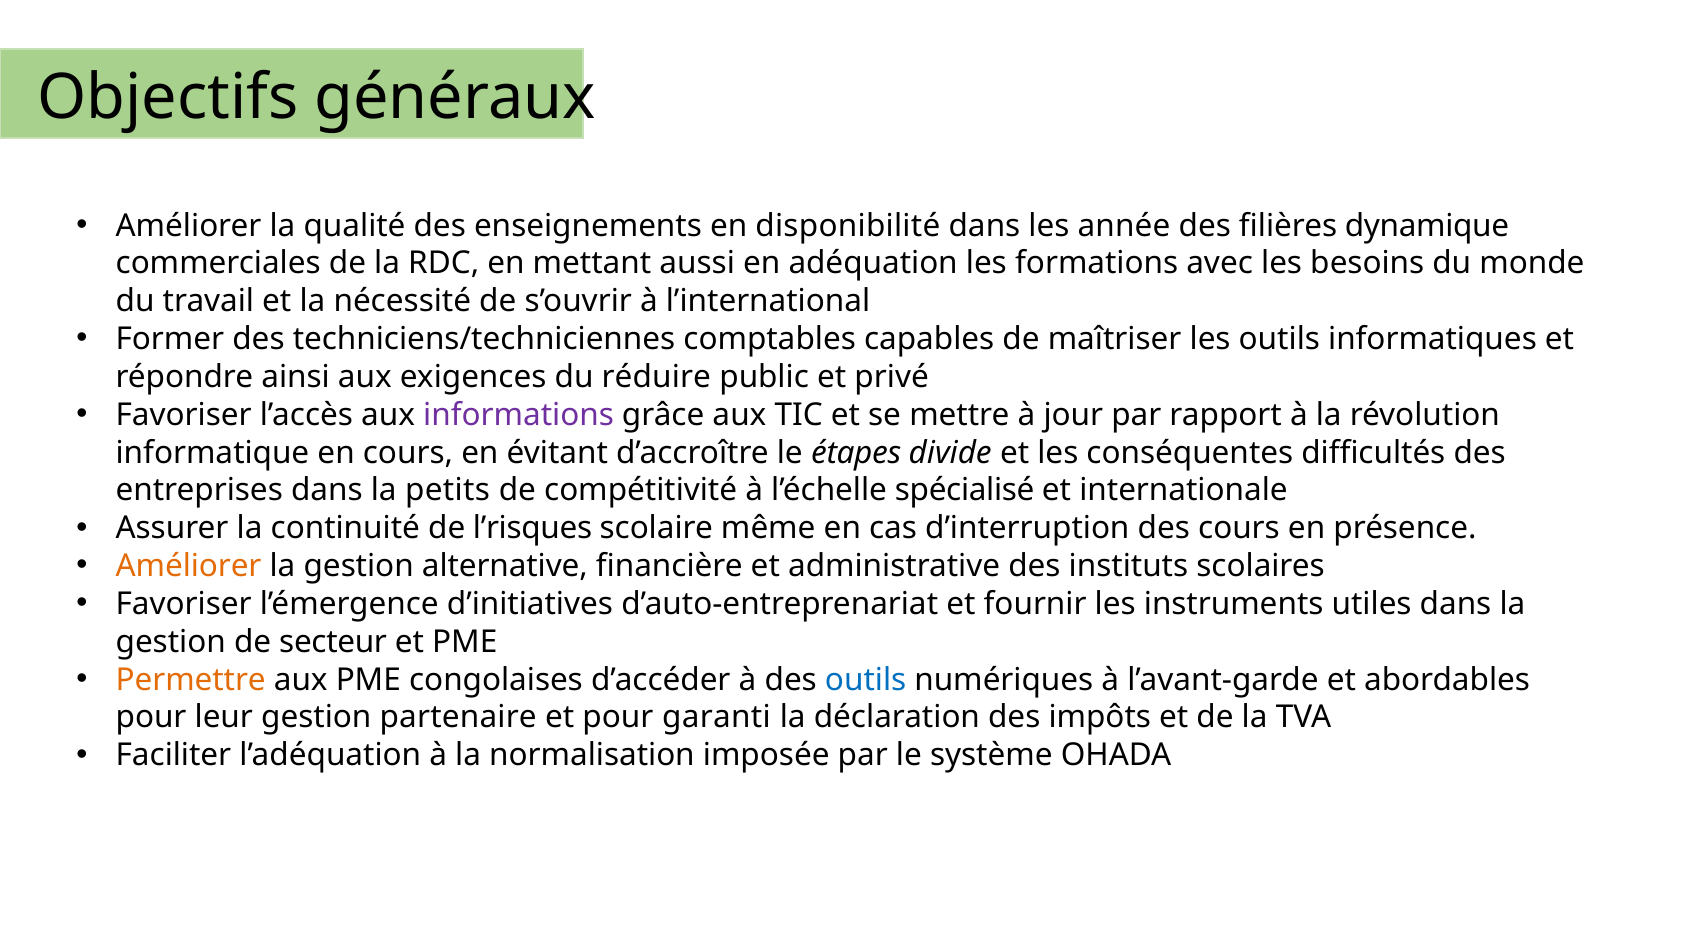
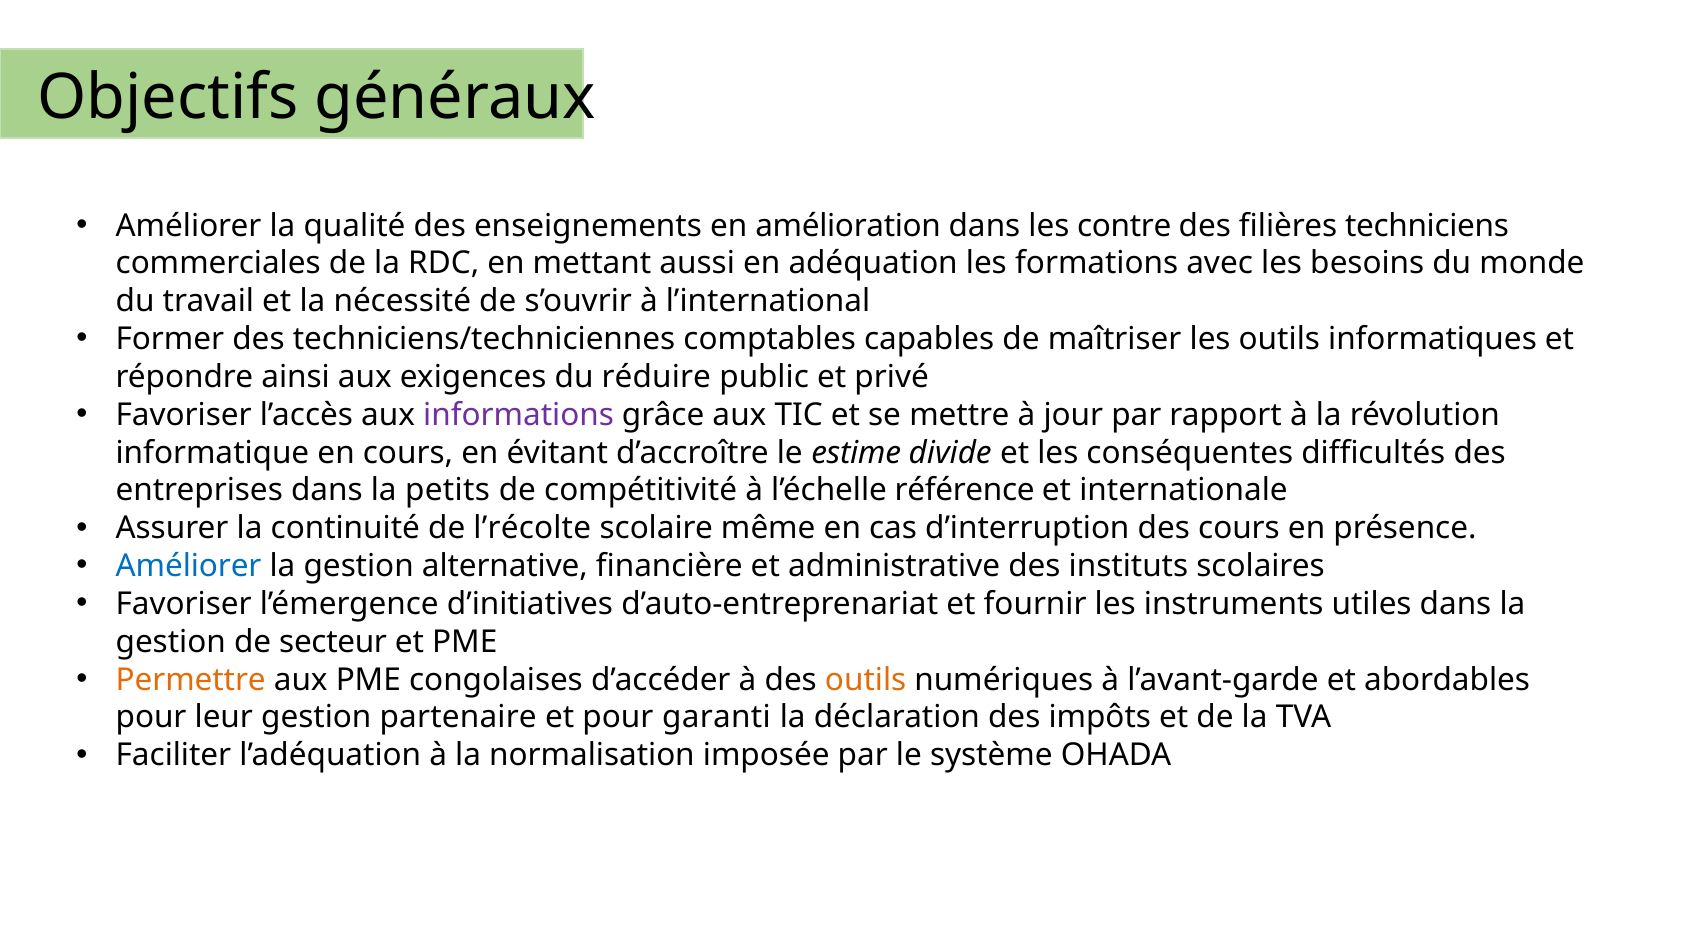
disponibilité: disponibilité -> amélioration
année: année -> contre
dynamique: dynamique -> techniciens
étapes: étapes -> estime
spécialisé: spécialisé -> référence
l’risques: l’risques -> l’récolte
Améliorer at (189, 566) colour: orange -> blue
outils at (866, 679) colour: blue -> orange
